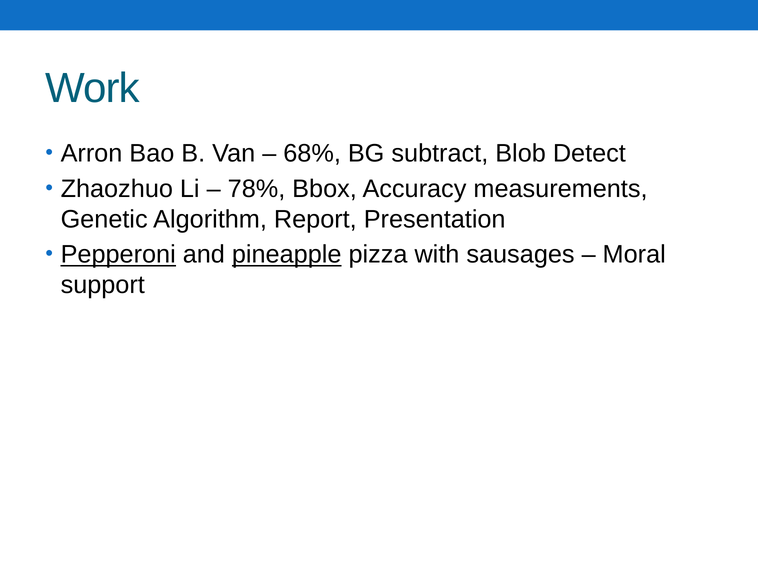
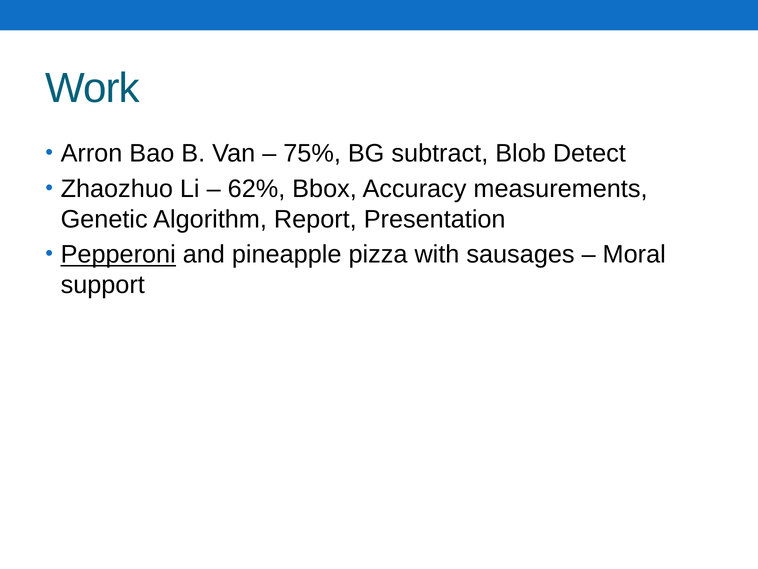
68%: 68% -> 75%
78%: 78% -> 62%
pineapple underline: present -> none
